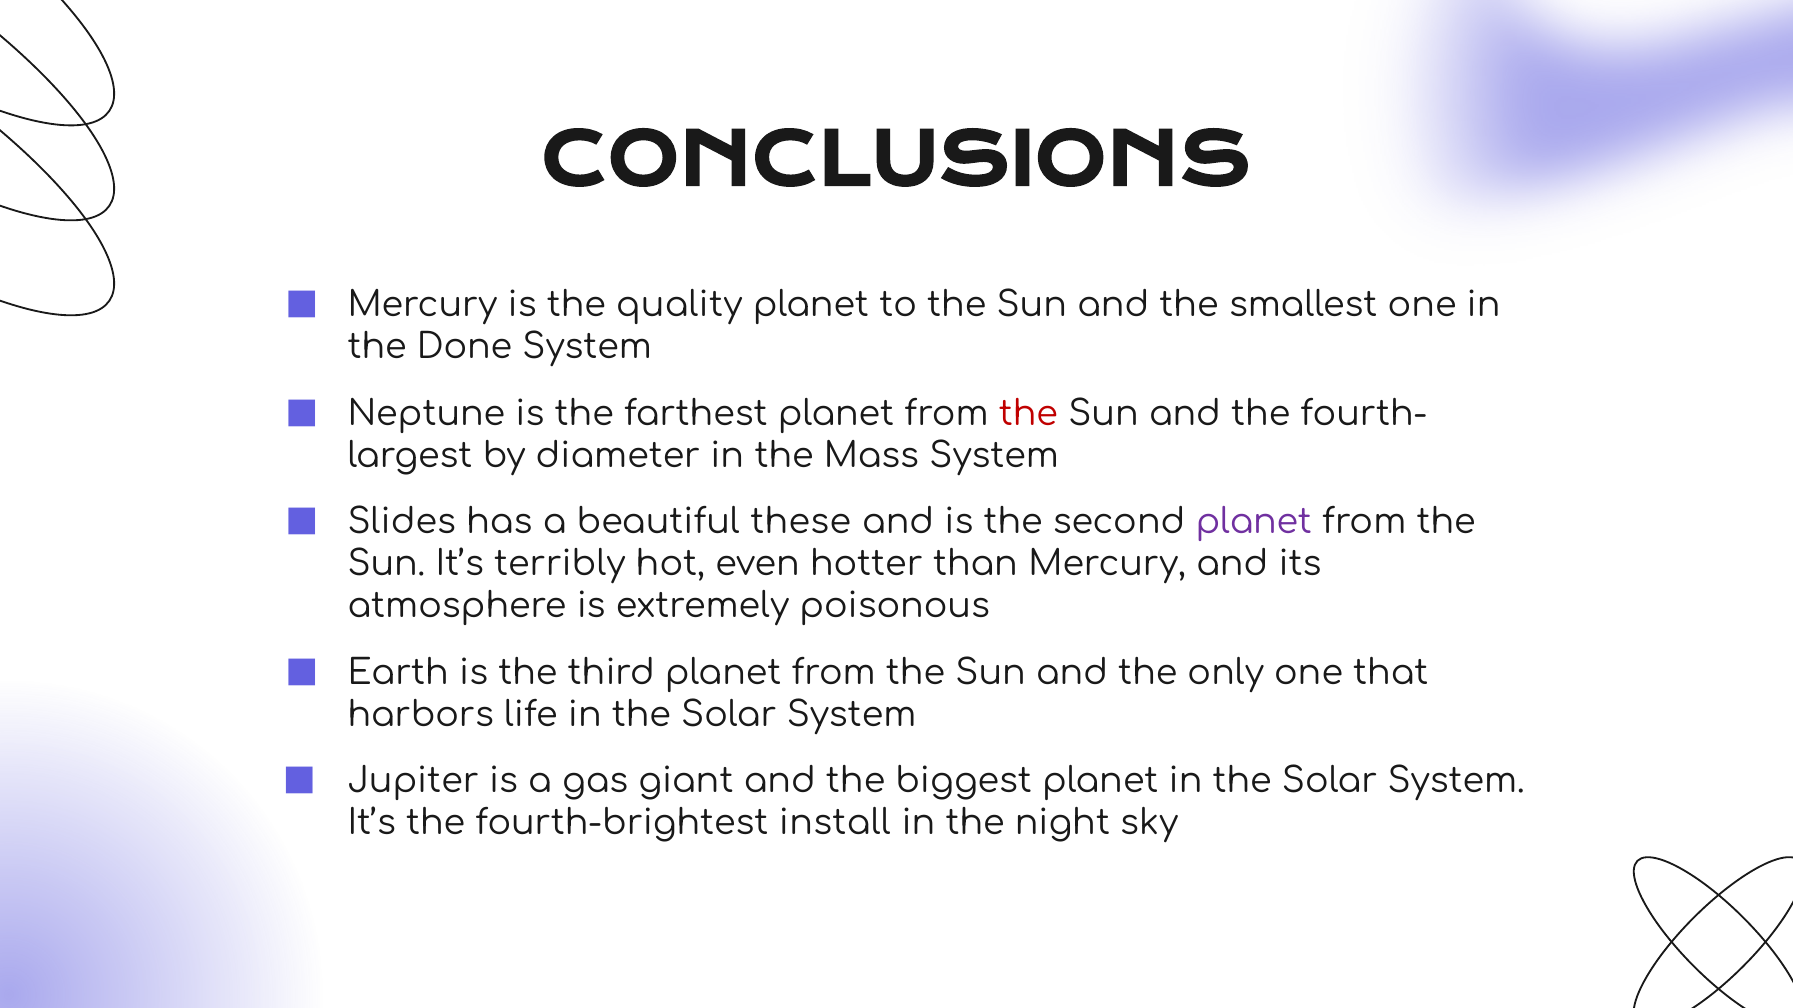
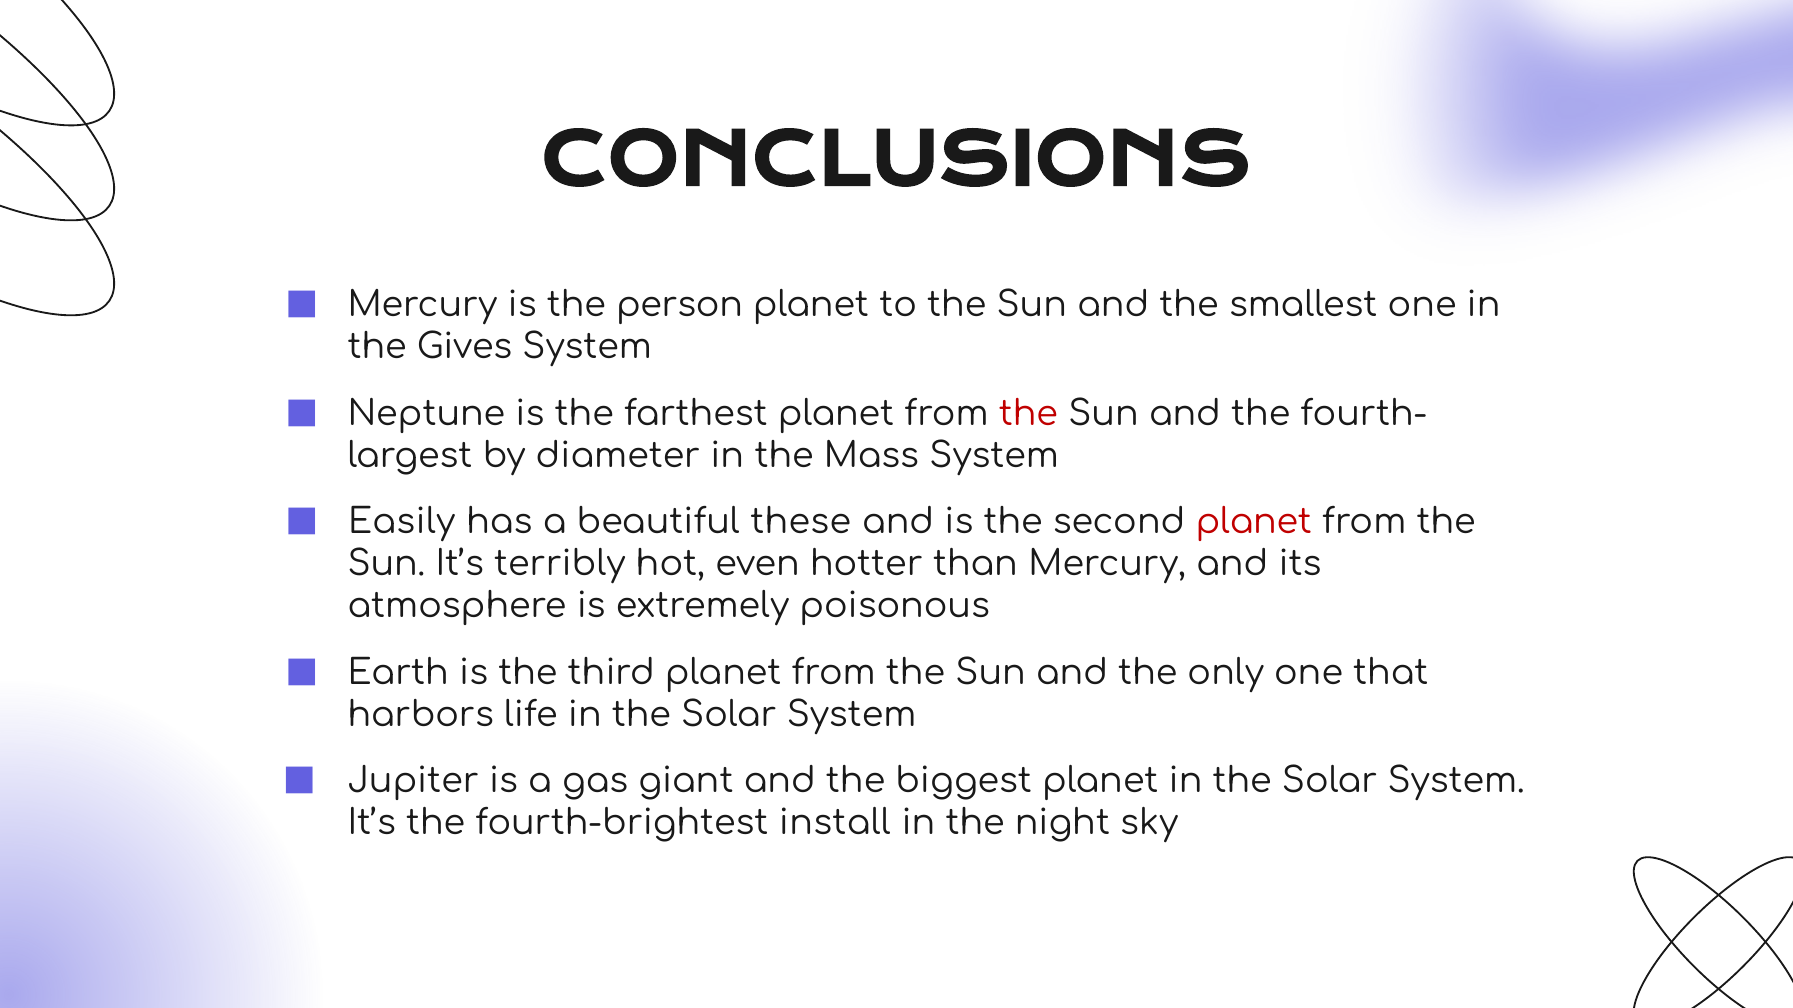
quality: quality -> person
Done: Done -> Gives
Slides: Slides -> Easily
planet at (1254, 523) colour: purple -> red
